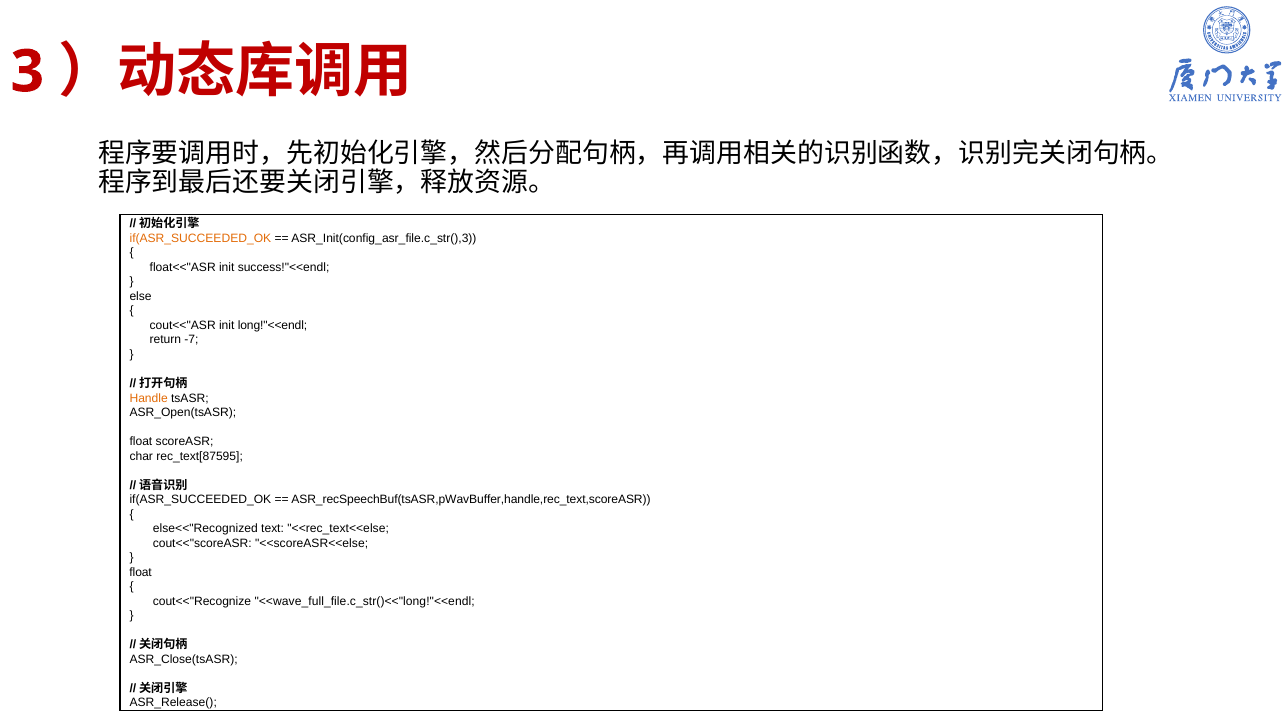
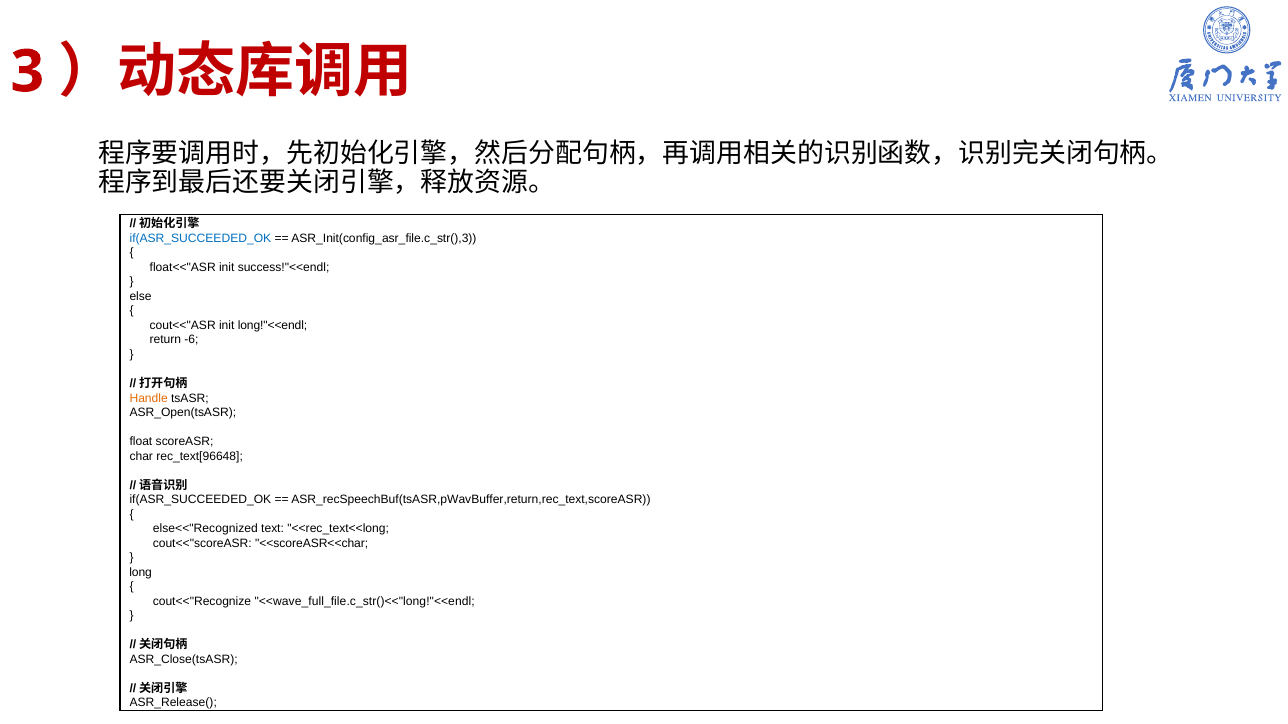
if(ASR_SUCCEEDED_OK at (200, 238) colour: orange -> blue
-7: -7 -> -6
rec_text[87595: rec_text[87595 -> rec_text[96648
ASR_recSpeechBuf(tsASR,pWavBuffer,handle,rec_text,scoreASR: ASR_recSpeechBuf(tsASR,pWavBuffer,handle,rec_text,scoreASR -> ASR_recSpeechBuf(tsASR,pWavBuffer,return,rec_text,scoreASR
<<rec_text<<else: <<rec_text<<else -> <<rec_text<<long
<<scoreASR<<else: <<scoreASR<<else -> <<scoreASR<<char
float at (141, 573): float -> long
